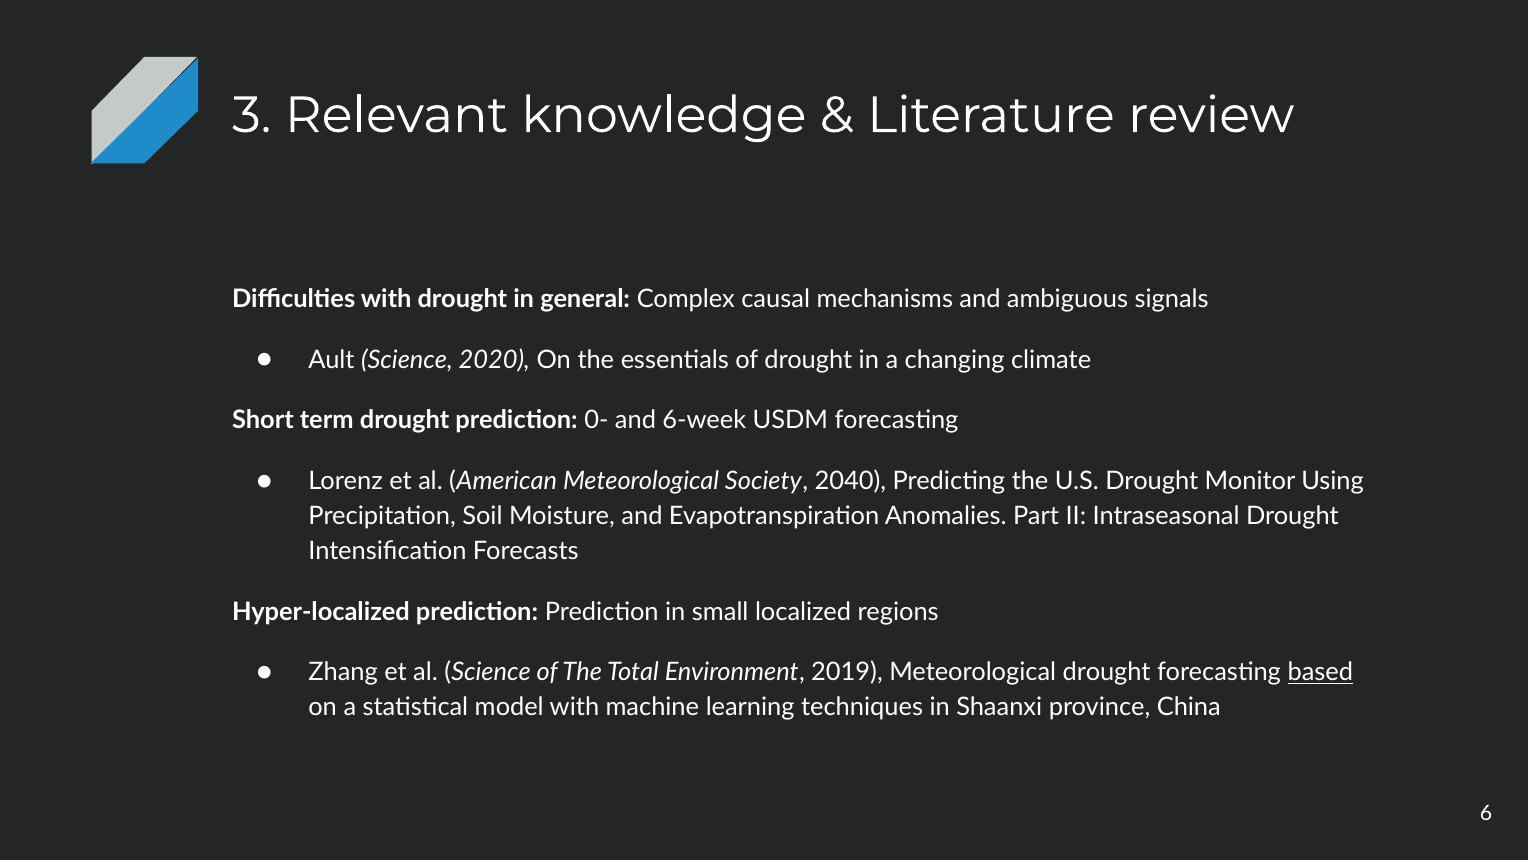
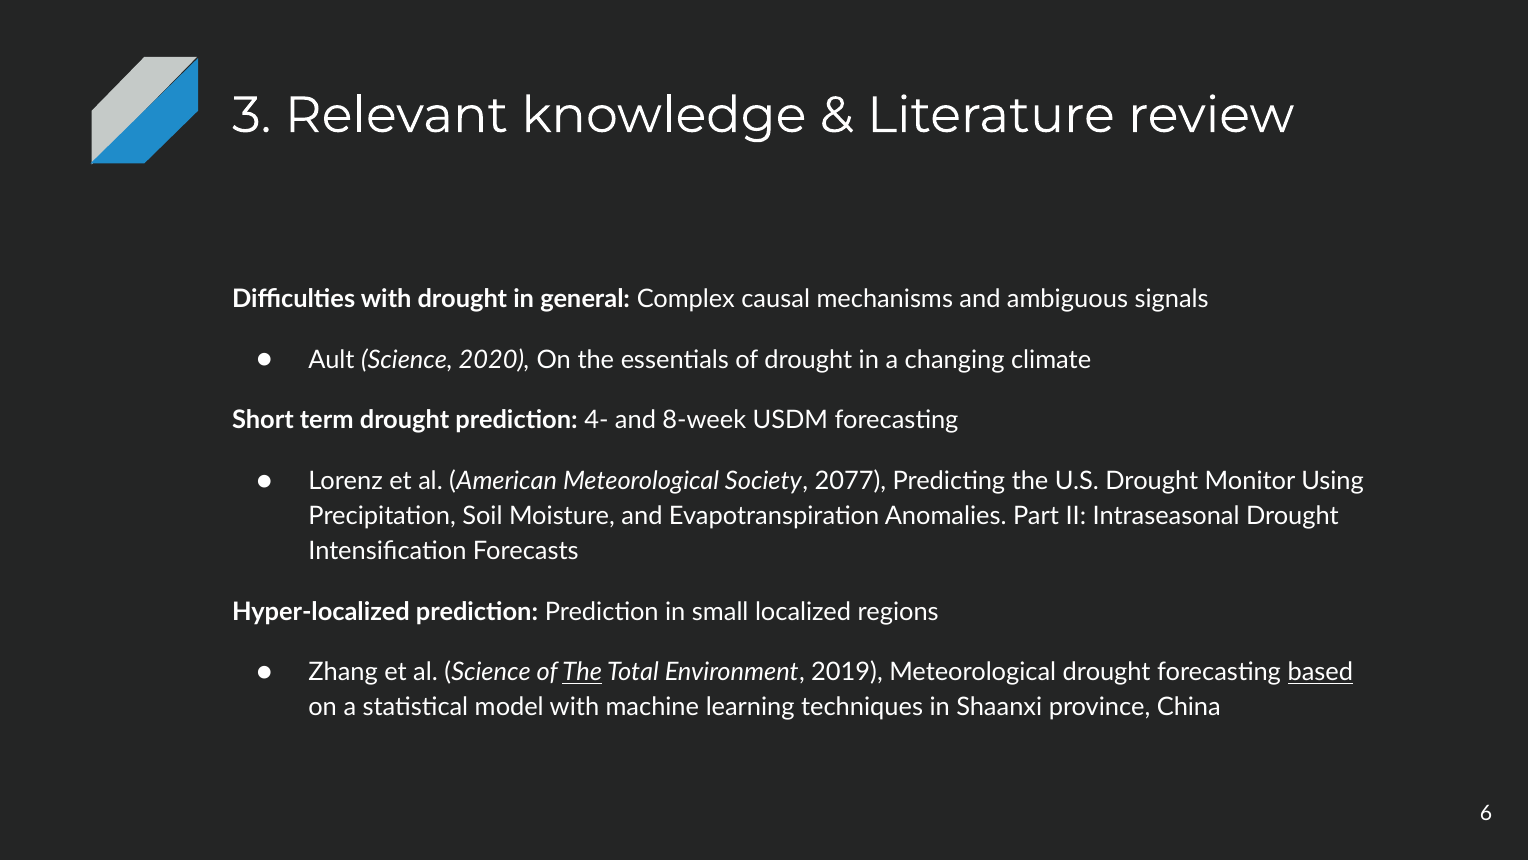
0-: 0- -> 4-
6-week: 6-week -> 8-week
2040: 2040 -> 2077
The at (582, 672) underline: none -> present
